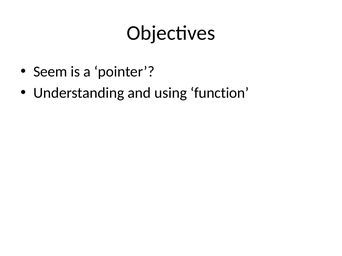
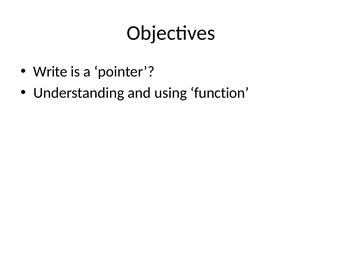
Seem: Seem -> Write
